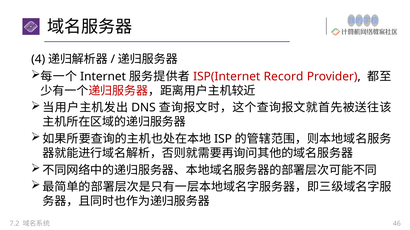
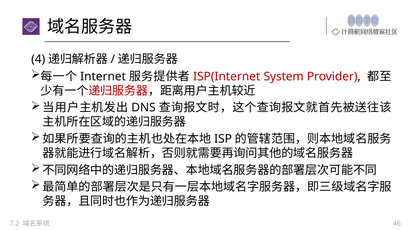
Record: Record -> System
